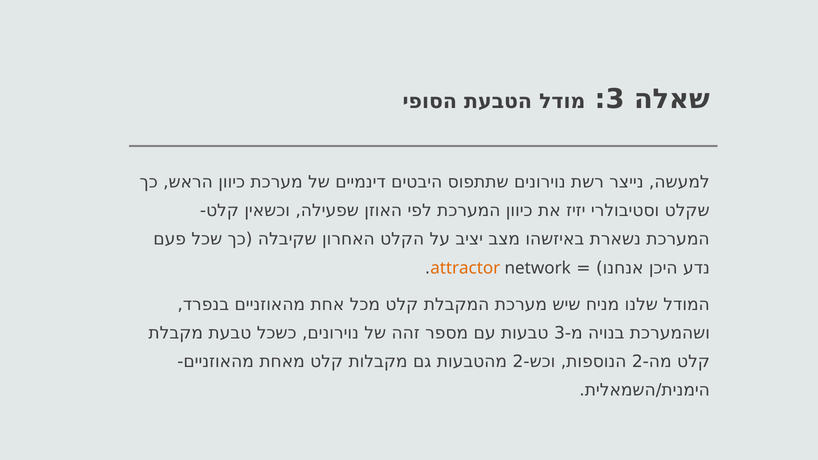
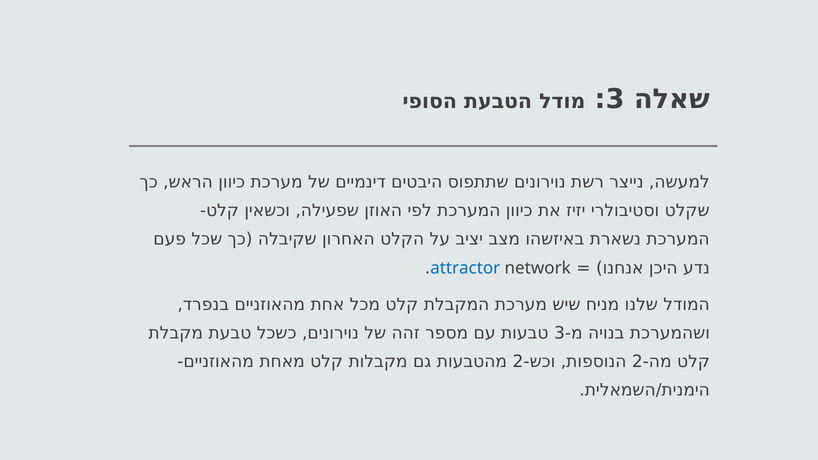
attractor colour: orange -> blue
